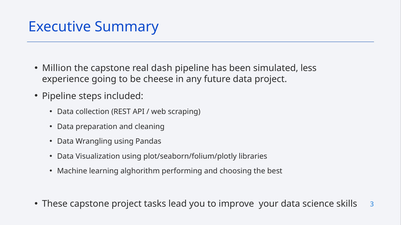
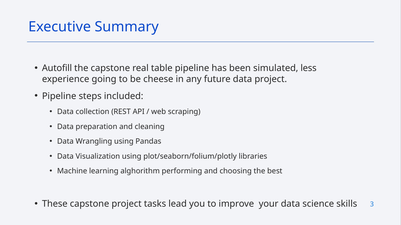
Million: Million -> Autofill
dash: dash -> table
